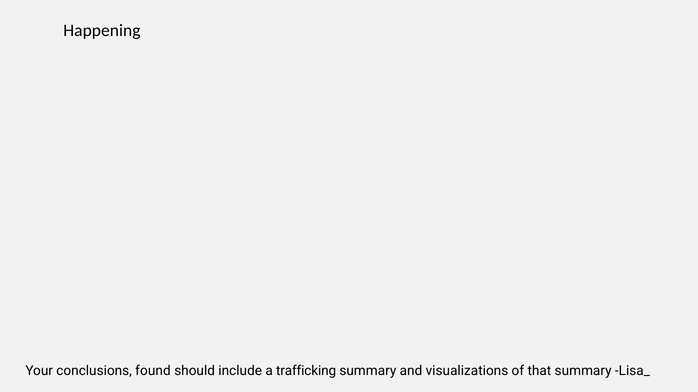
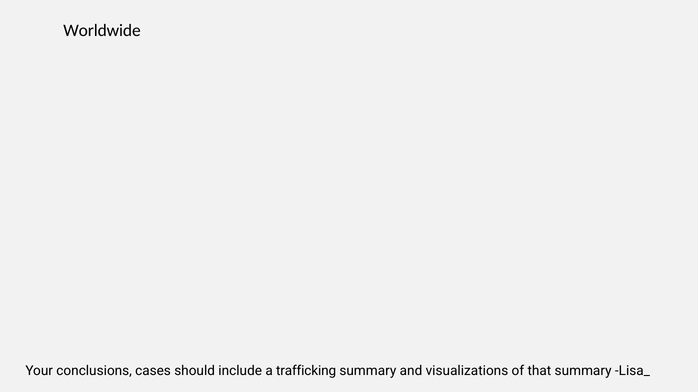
Happening: Happening -> Worldwide
found: found -> cases
